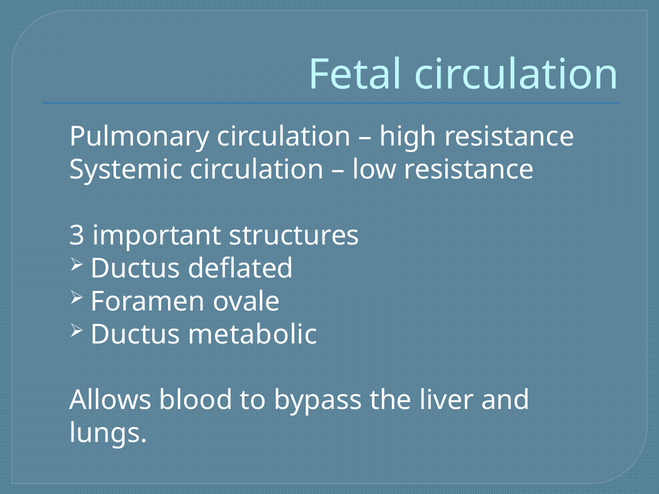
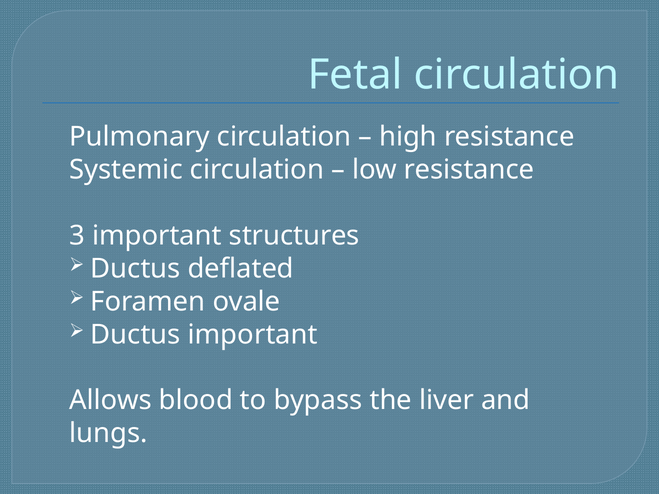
Ductus metabolic: metabolic -> important
